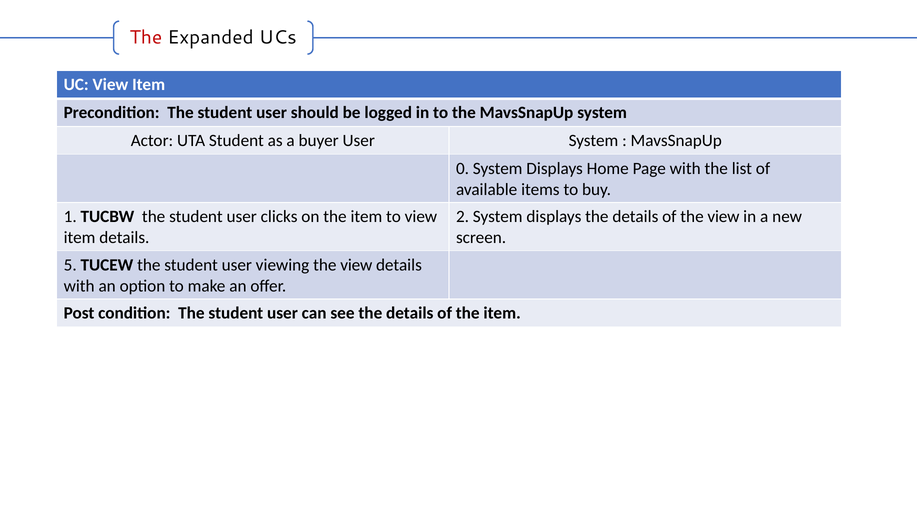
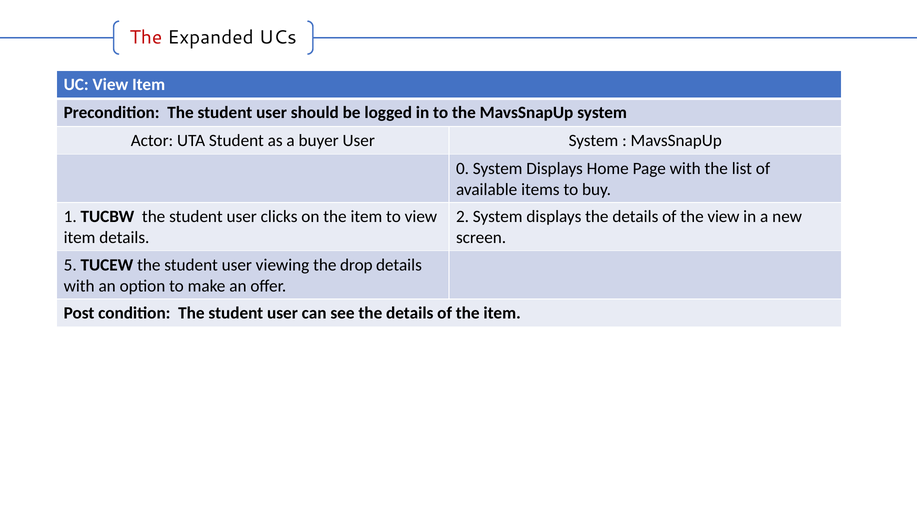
viewing the view: view -> drop
